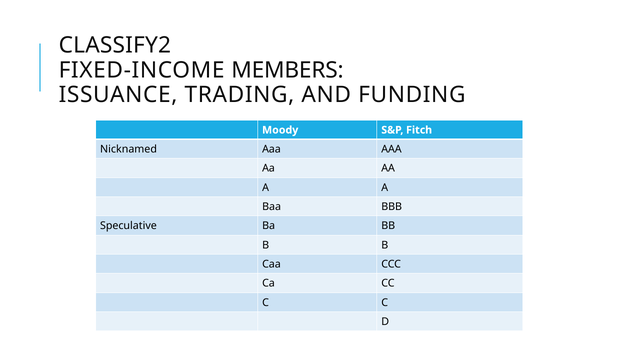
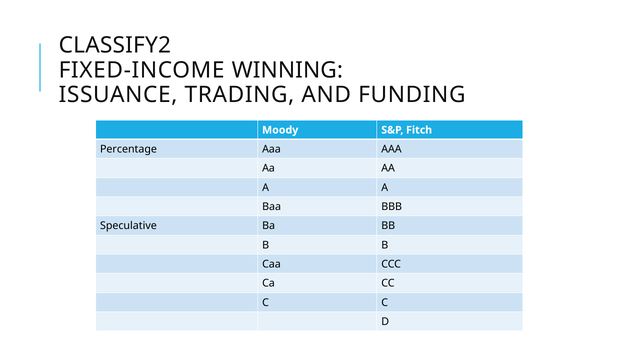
MEMBERS: MEMBERS -> WINNING
Nicknamed: Nicknamed -> Percentage
